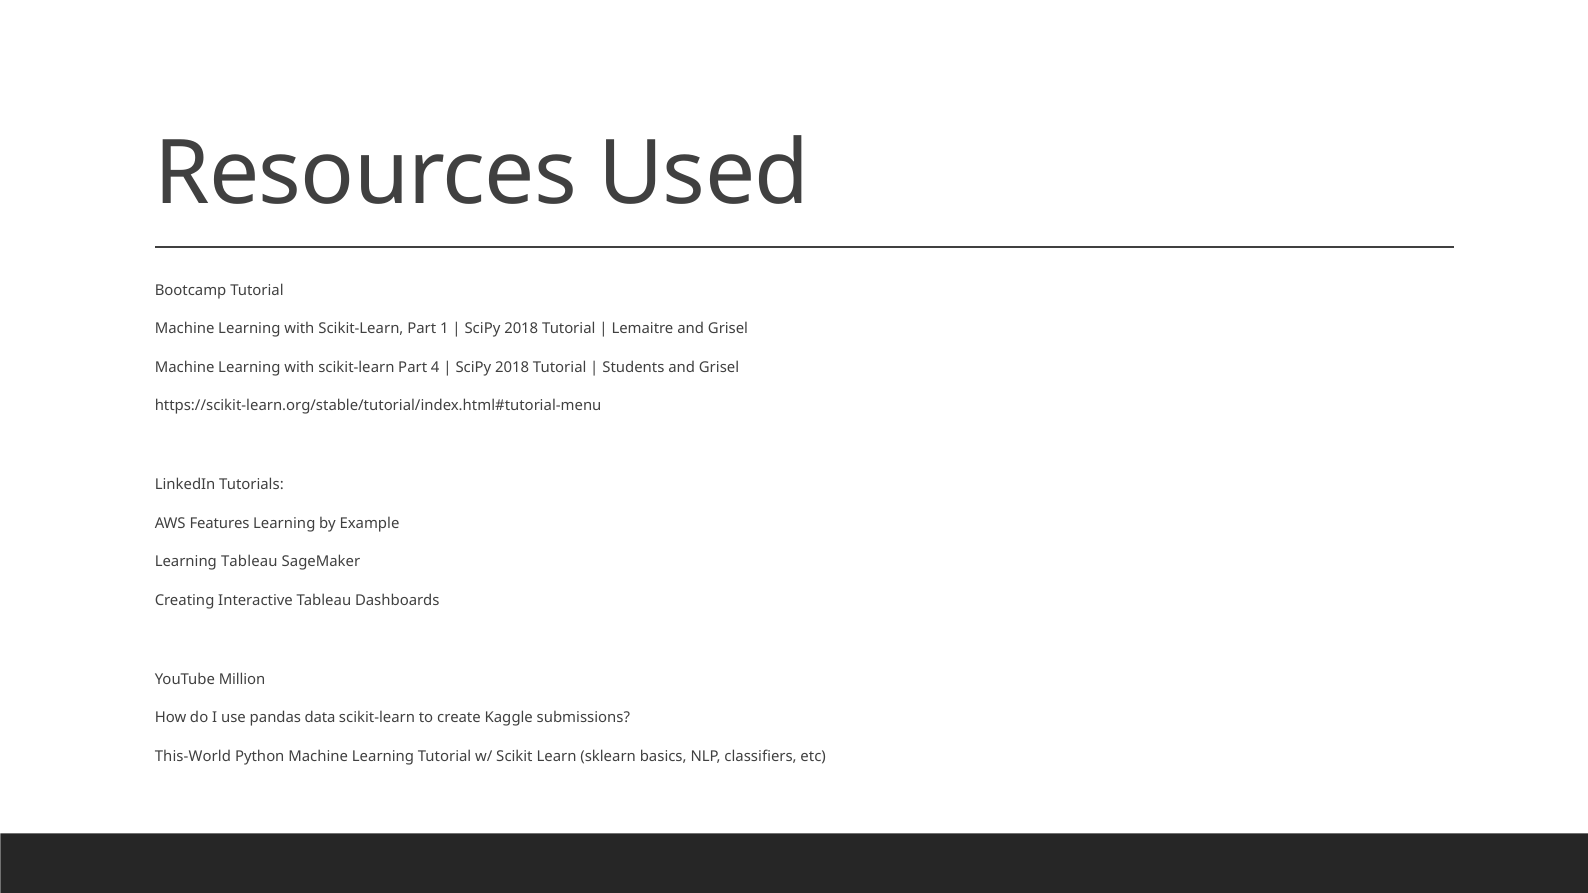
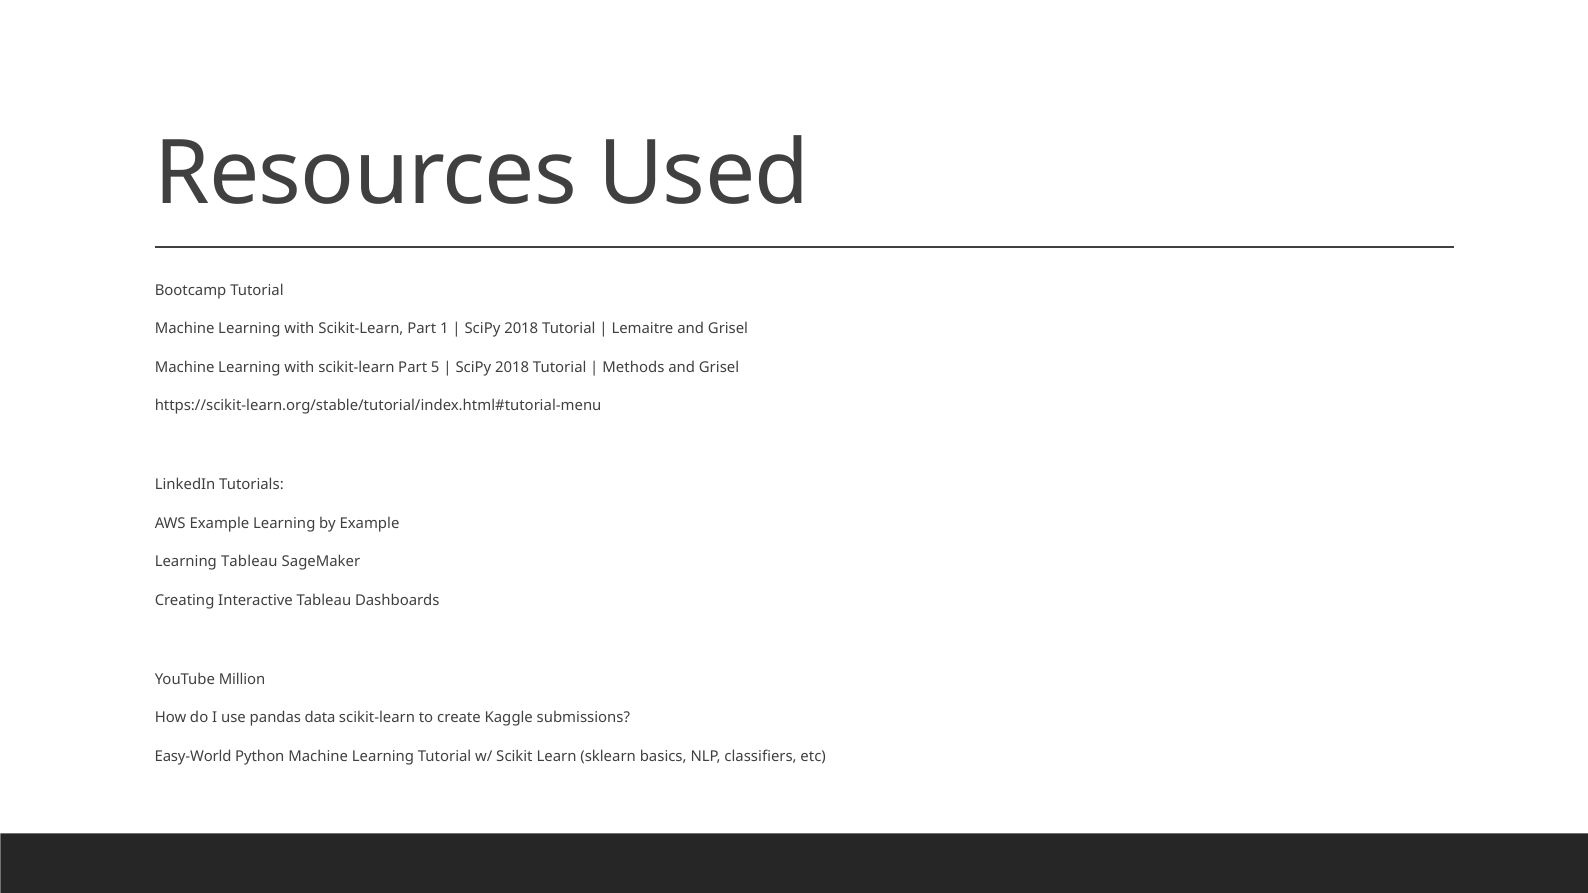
4: 4 -> 5
Students: Students -> Methods
AWS Features: Features -> Example
This-World: This-World -> Easy-World
